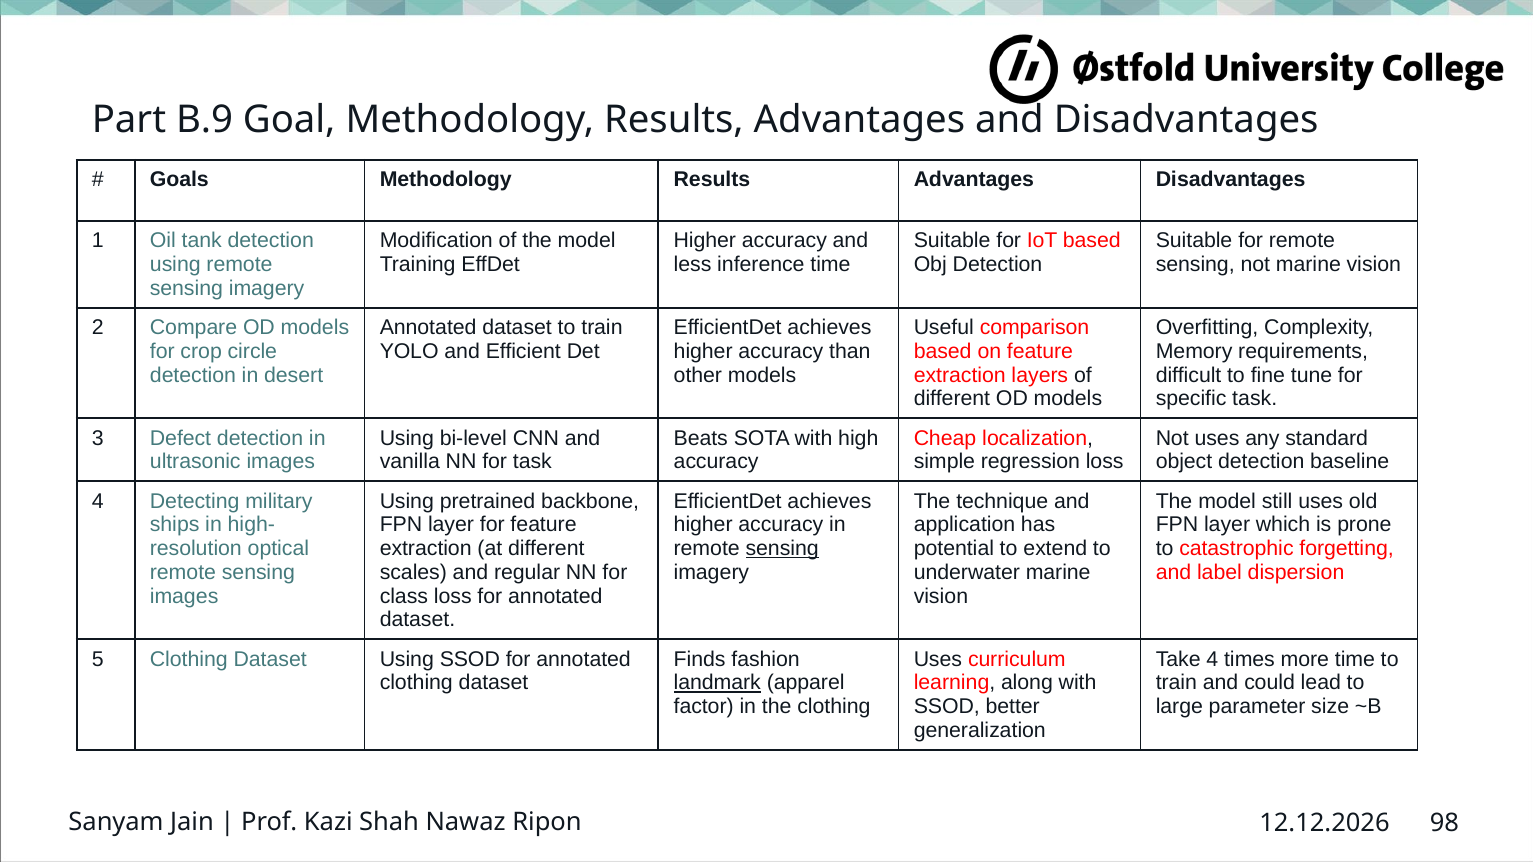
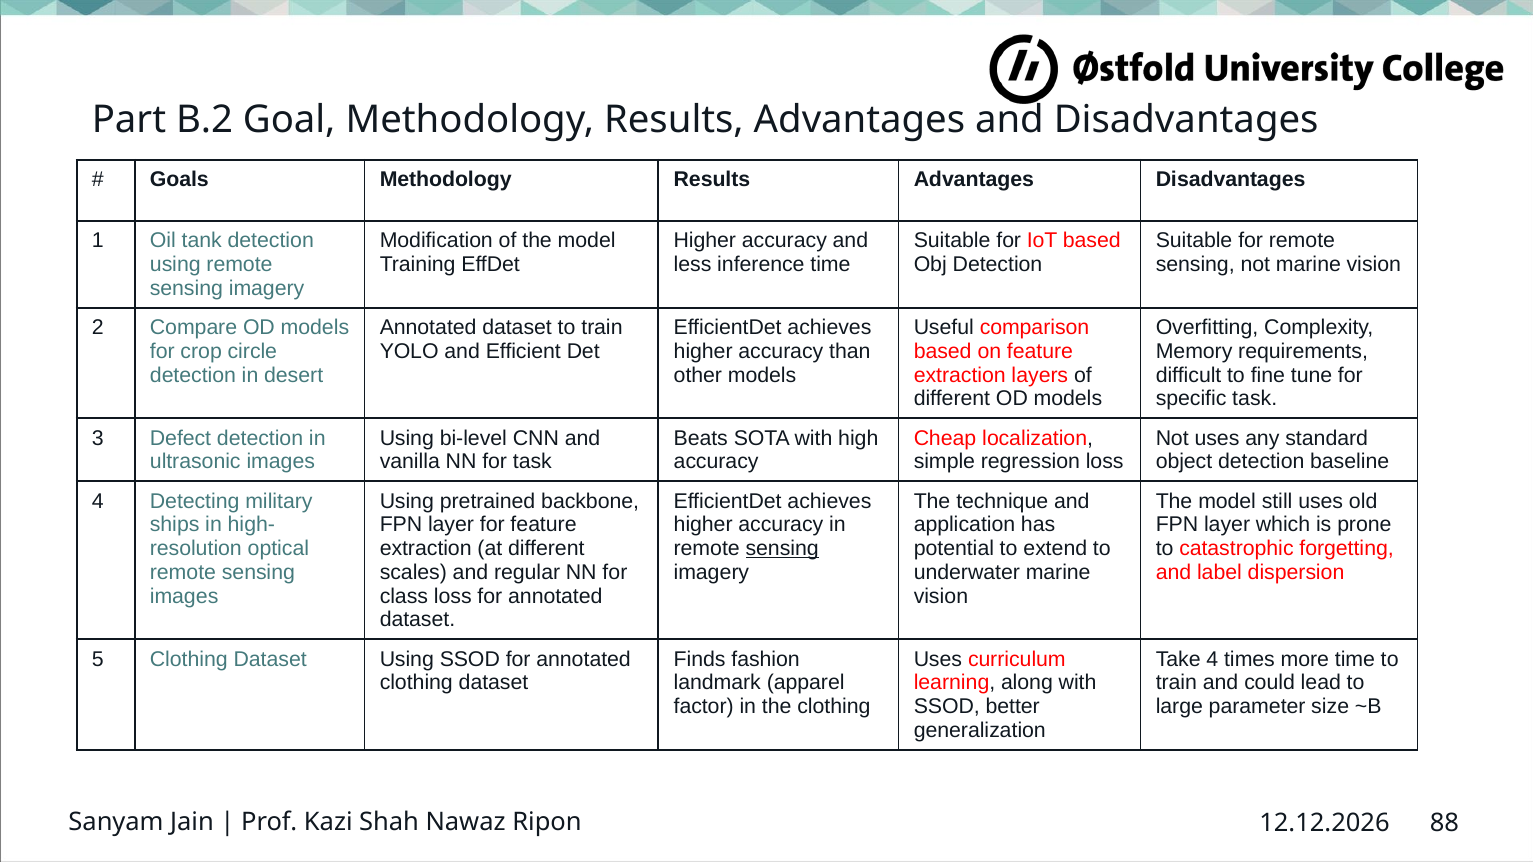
B.9: B.9 -> B.2
landmark underline: present -> none
98: 98 -> 88
